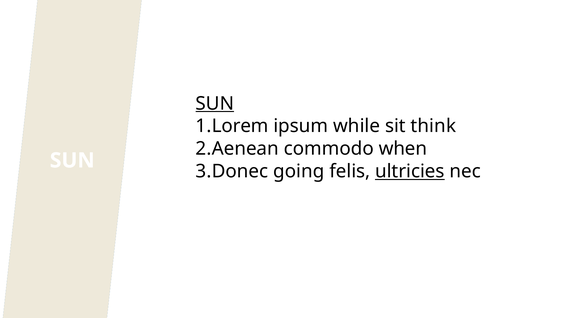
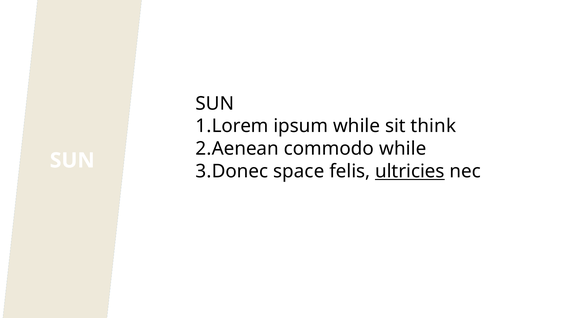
SUN at (215, 103) underline: present -> none
commodo when: when -> while
going: going -> space
